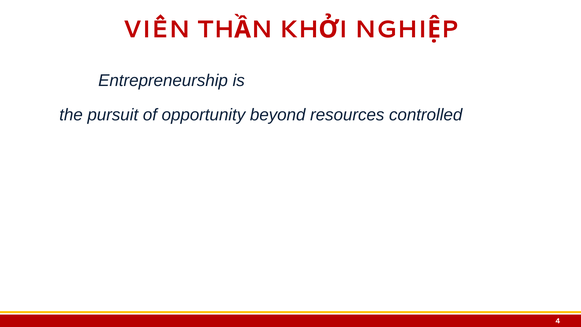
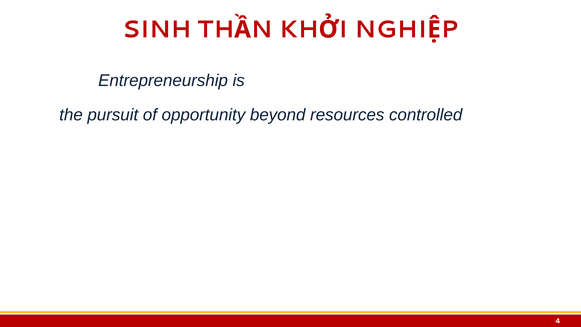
VIÊN: VIÊN -> SINH
